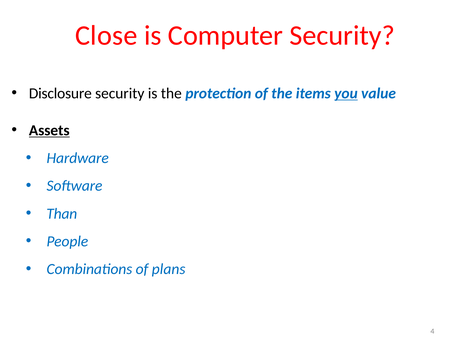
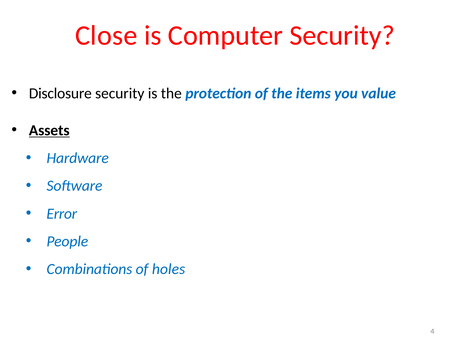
you underline: present -> none
Than: Than -> Error
plans: plans -> holes
